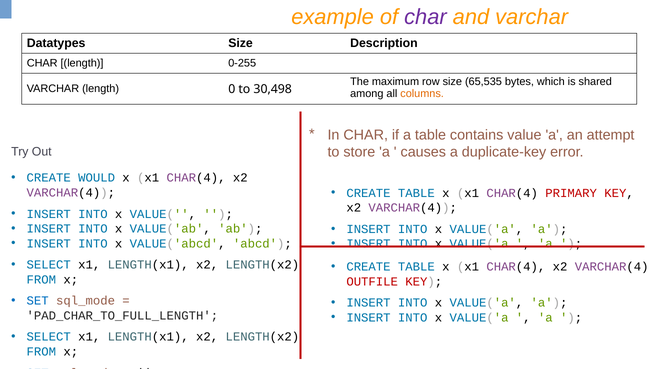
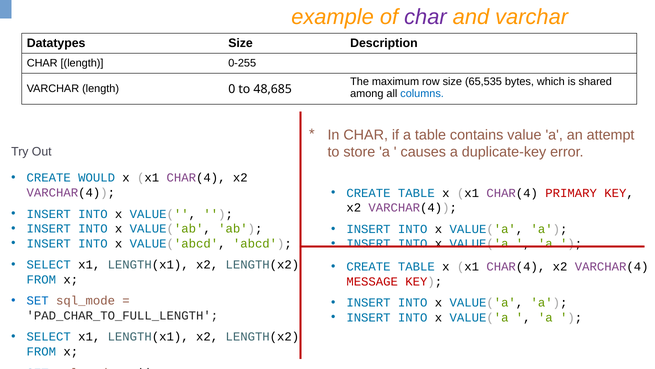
30,498: 30,498 -> 48,685
columns colour: orange -> blue
OUTFILE: OUTFILE -> MESSAGE
